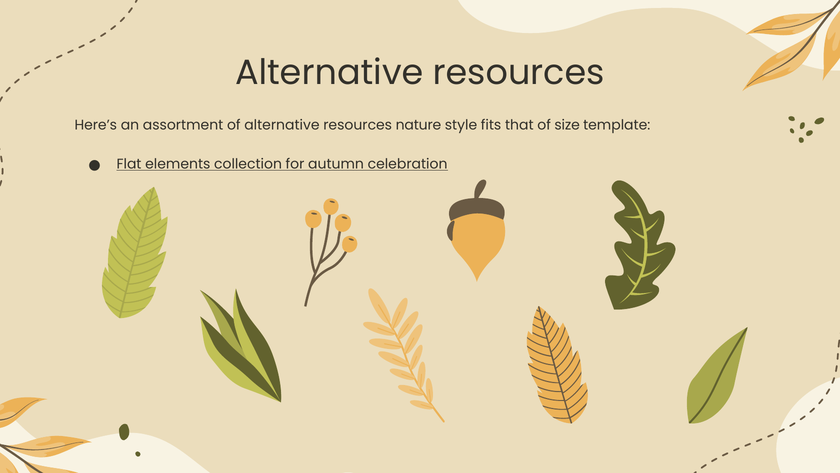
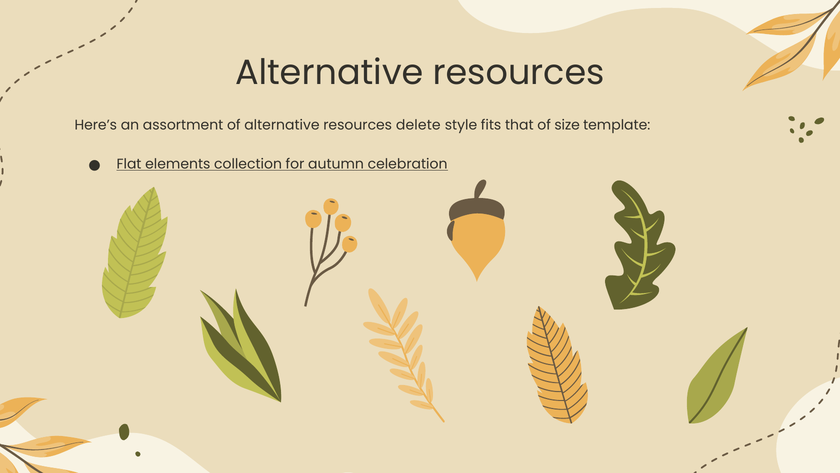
nature: nature -> delete
